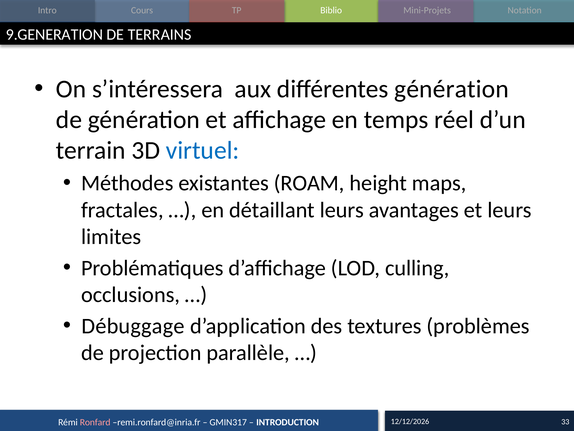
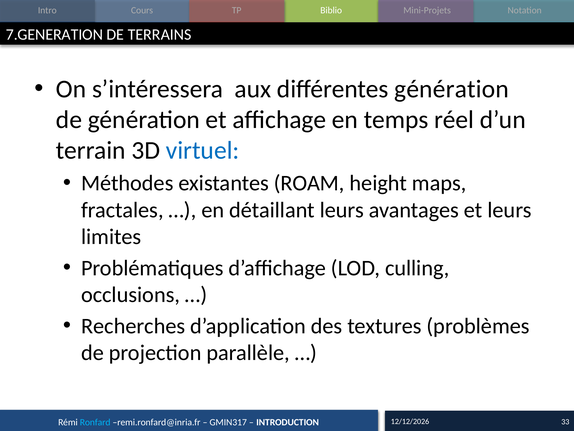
9.GENERATION: 9.GENERATION -> 7.GENERATION
Débuggage: Débuggage -> Recherches
Ronfard colour: pink -> light blue
